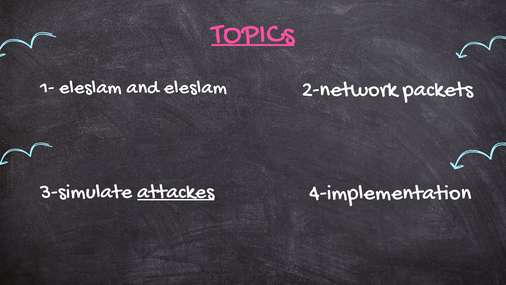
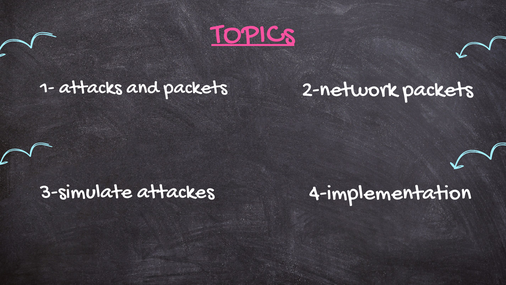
1- eleslam: eleslam -> attacks
and eleslam: eleslam -> packets
attackes underline: present -> none
